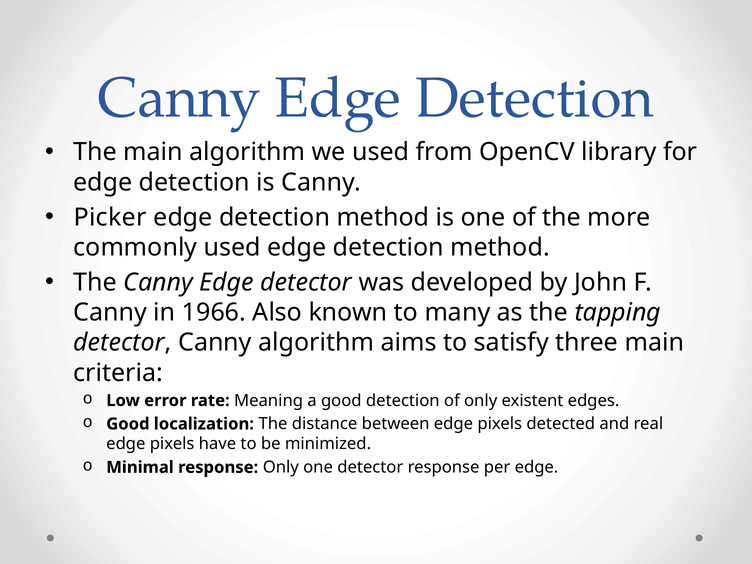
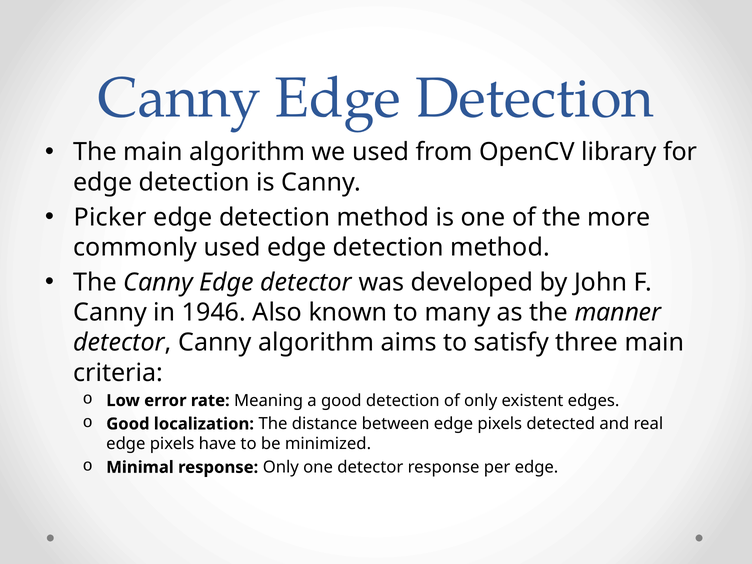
1966: 1966 -> 1946
tapping: tapping -> manner
